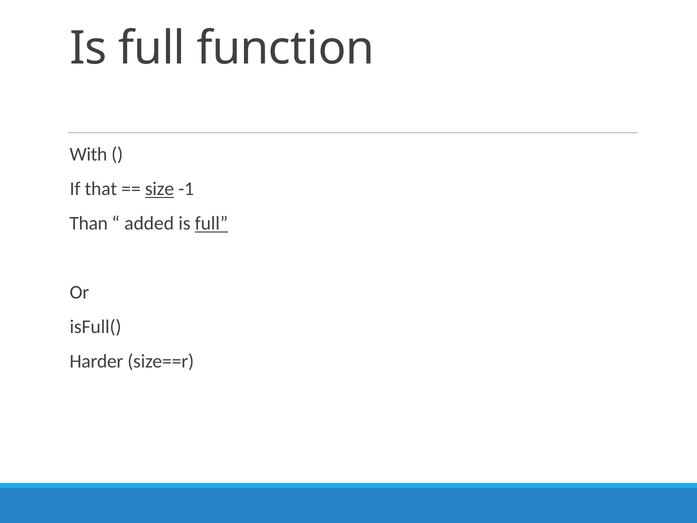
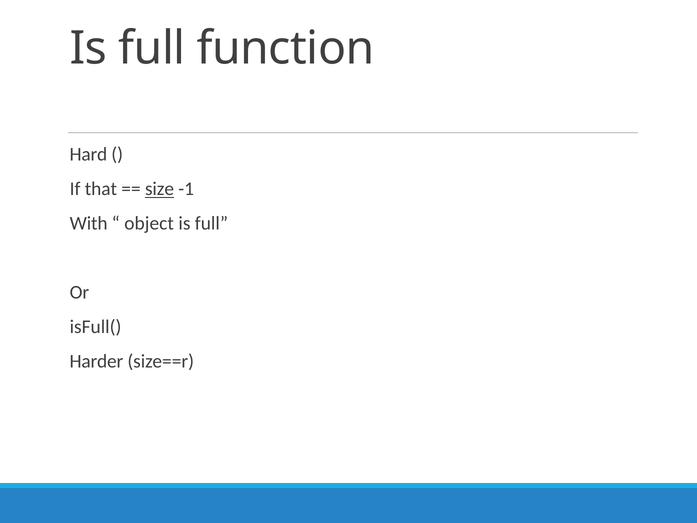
With: With -> Hard
Than: Than -> With
added: added -> object
full at (211, 223) underline: present -> none
